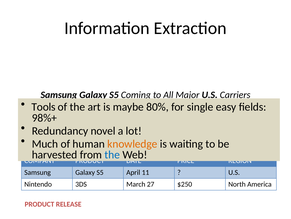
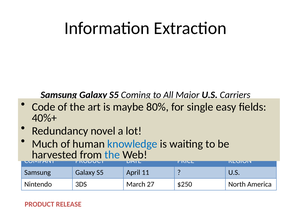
Tools: Tools -> Code
98%+: 98%+ -> 40%+
knowledge colour: orange -> blue
